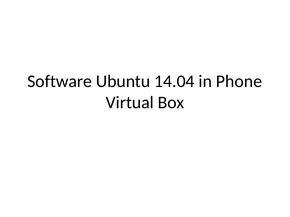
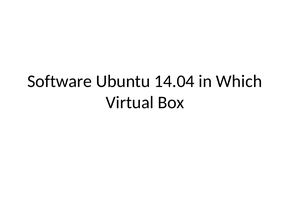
Phone: Phone -> Which
